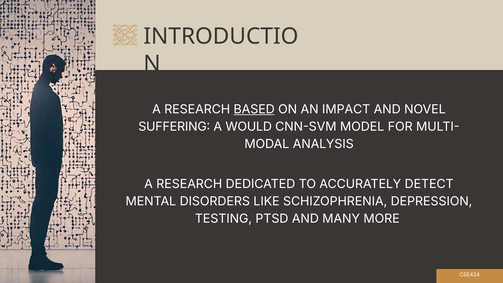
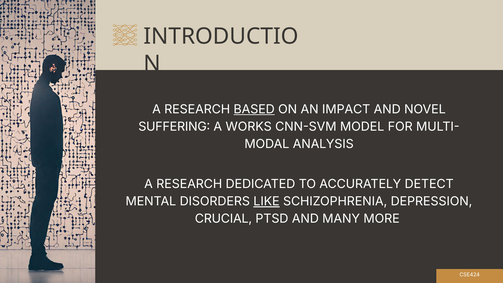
WOULD: WOULD -> WORKS
LIKE underline: none -> present
TESTING: TESTING -> CRUCIAL
